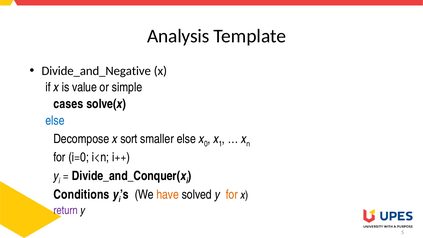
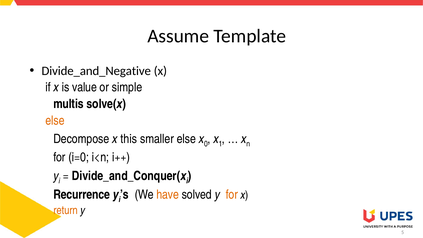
Analysis: Analysis -> Assume
cases: cases -> multis
else at (55, 121) colour: blue -> orange
sort: sort -> this
Conditions: Conditions -> Recurrence
return colour: purple -> orange
